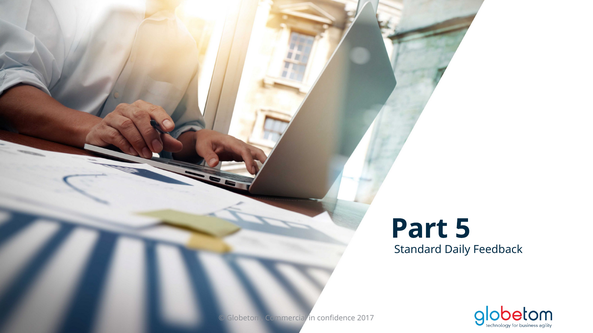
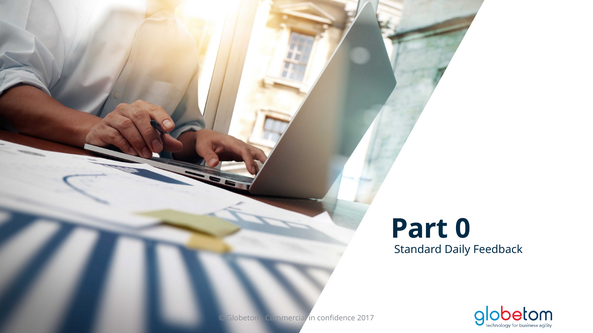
5: 5 -> 0
